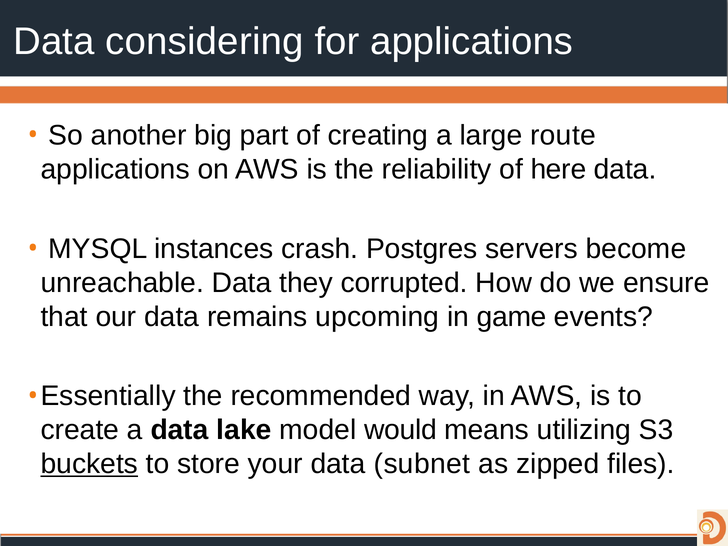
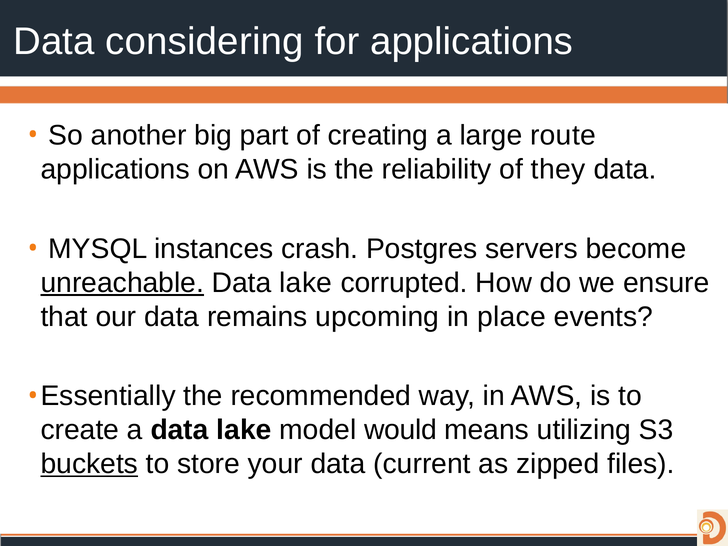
here: here -> they
unreachable underline: none -> present
they at (306, 283): they -> lake
game: game -> place
subnet: subnet -> current
